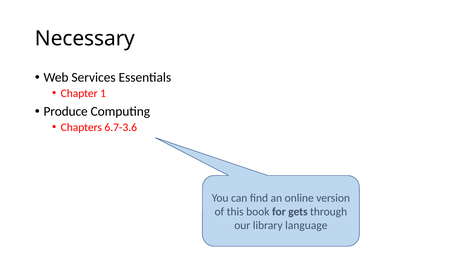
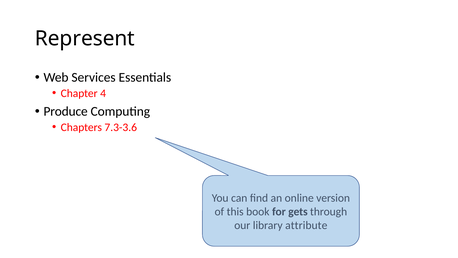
Necessary: Necessary -> Represent
1: 1 -> 4
6.7-3.6: 6.7-3.6 -> 7.3-3.6
language: language -> attribute
